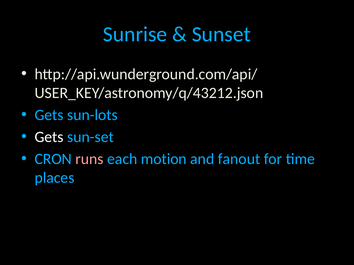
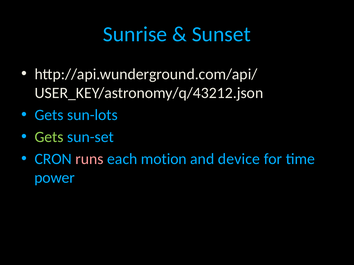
Gets at (49, 137) colour: white -> light green
fanout: fanout -> device
places: places -> power
